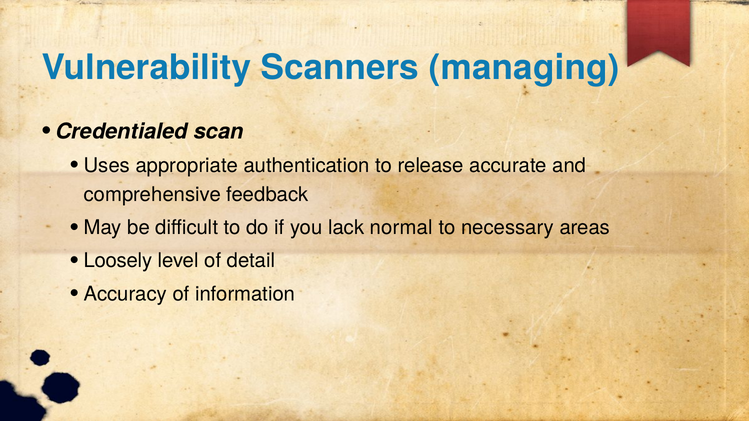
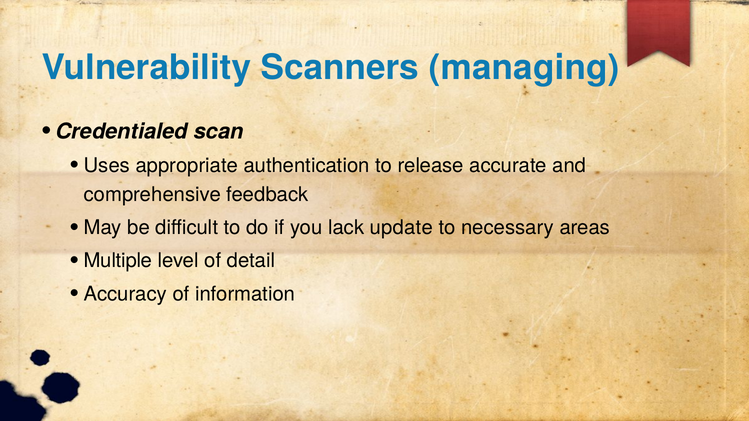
normal: normal -> update
Loosely: Loosely -> Multiple
